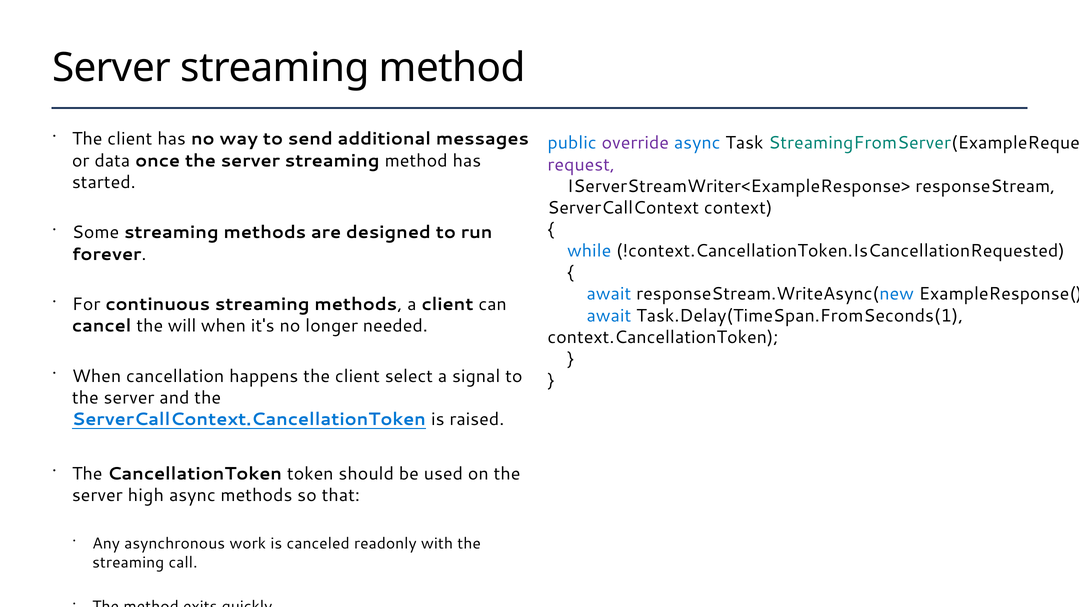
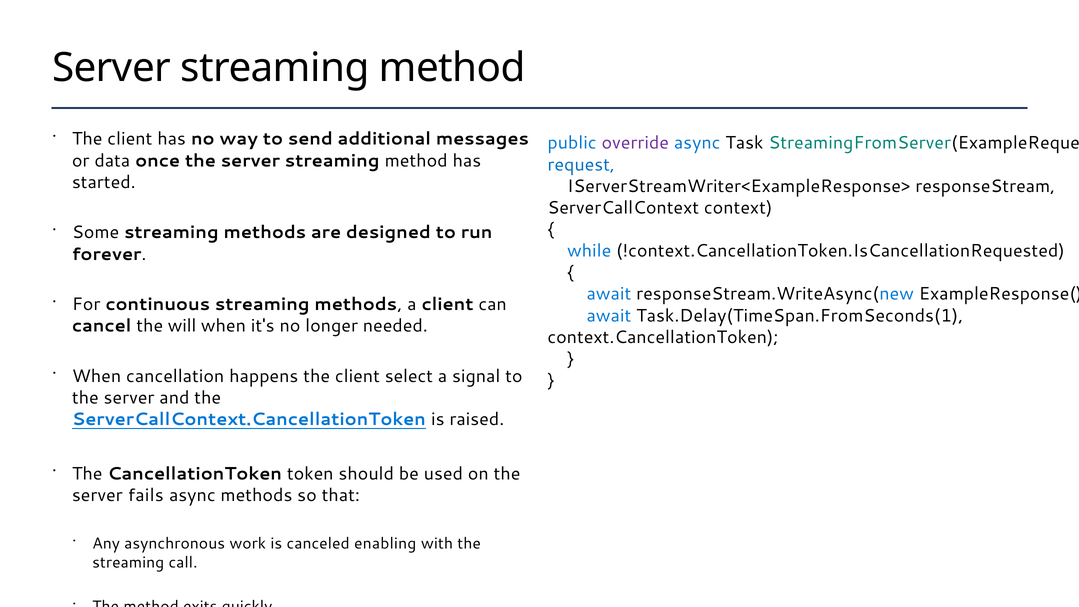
request colour: purple -> blue
high: high -> fails
readonly: readonly -> enabling
